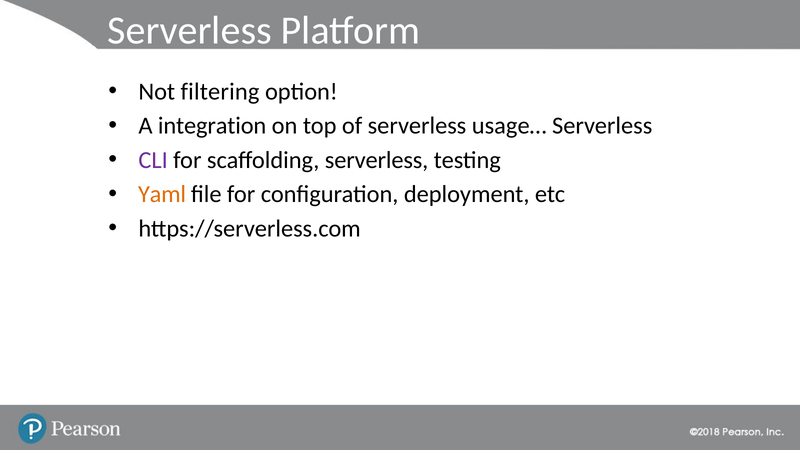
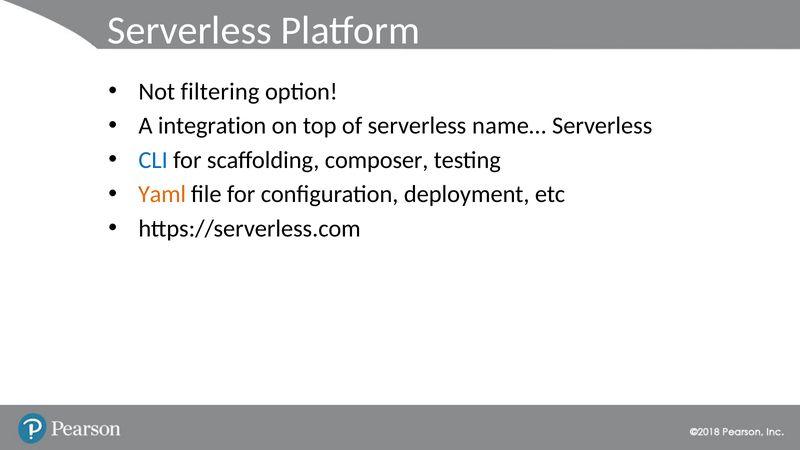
usage…: usage… -> name…
CLI colour: purple -> blue
scaffolding serverless: serverless -> composer
